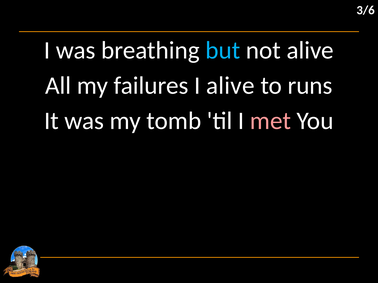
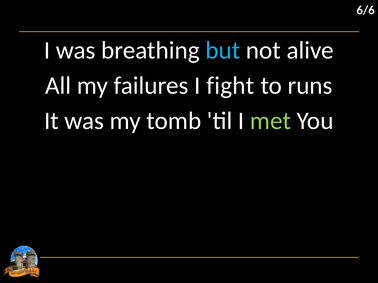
3/6: 3/6 -> 6/6
I alive: alive -> fight
met colour: pink -> light green
